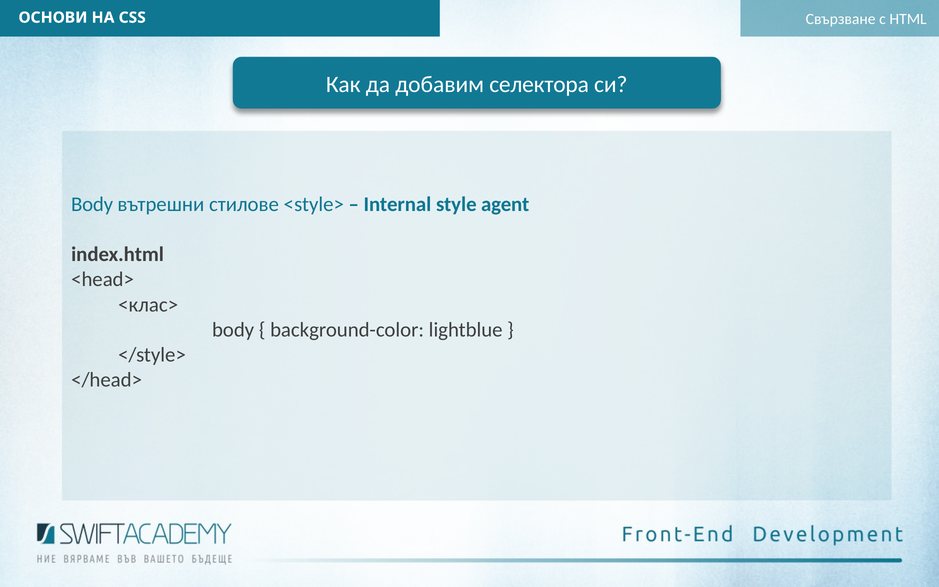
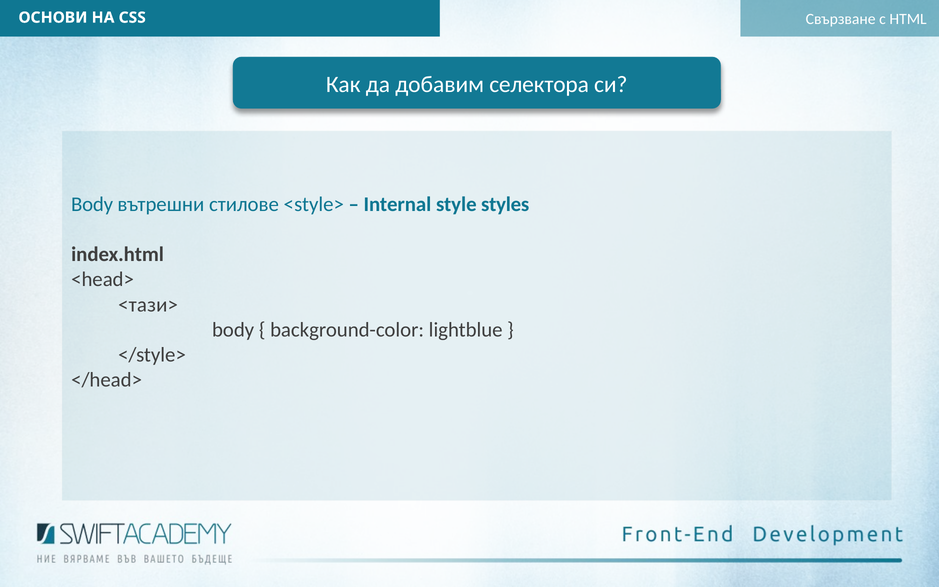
agent: agent -> styles
<клас>: <клас> -> <тази>
